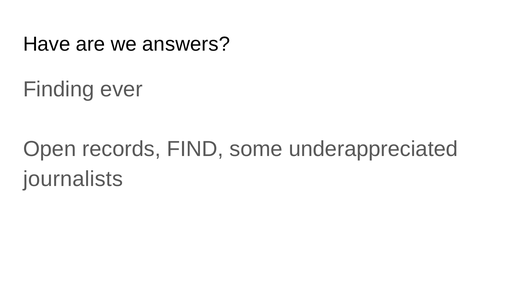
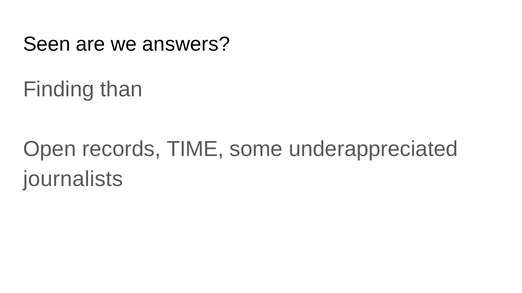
Have: Have -> Seen
ever: ever -> than
FIND: FIND -> TIME
